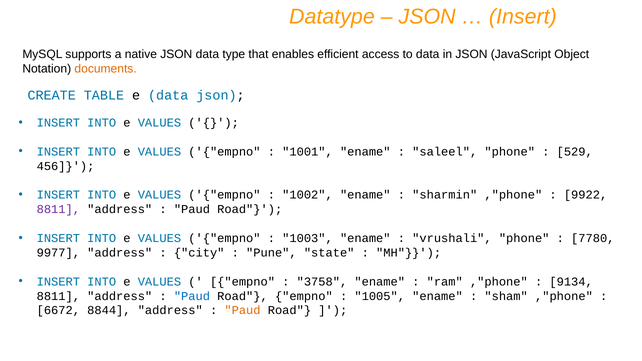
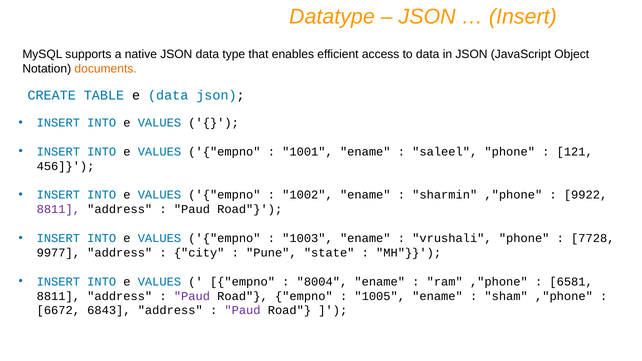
529: 529 -> 121
7780: 7780 -> 7728
3758: 3758 -> 8004
9134: 9134 -> 6581
Paud at (192, 296) colour: blue -> purple
8844: 8844 -> 6843
Paud at (243, 311) colour: orange -> purple
